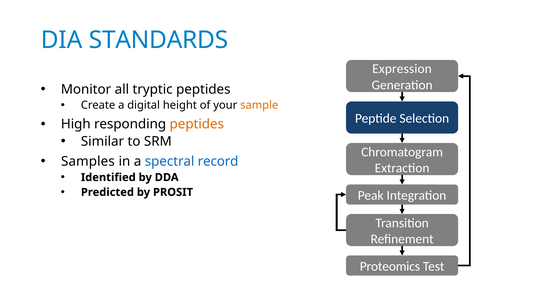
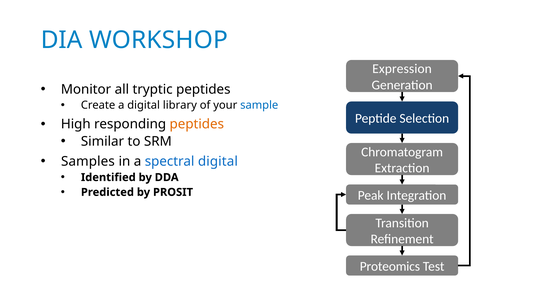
STANDARDS: STANDARDS -> WORKSHOP
height: height -> library
sample colour: orange -> blue
spectral record: record -> digital
